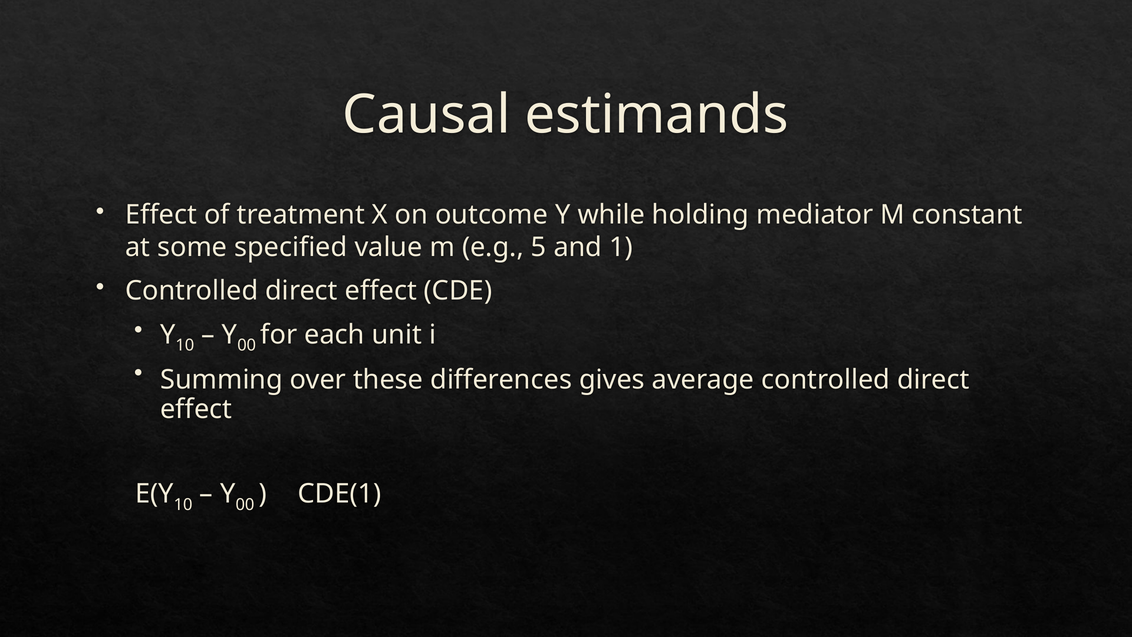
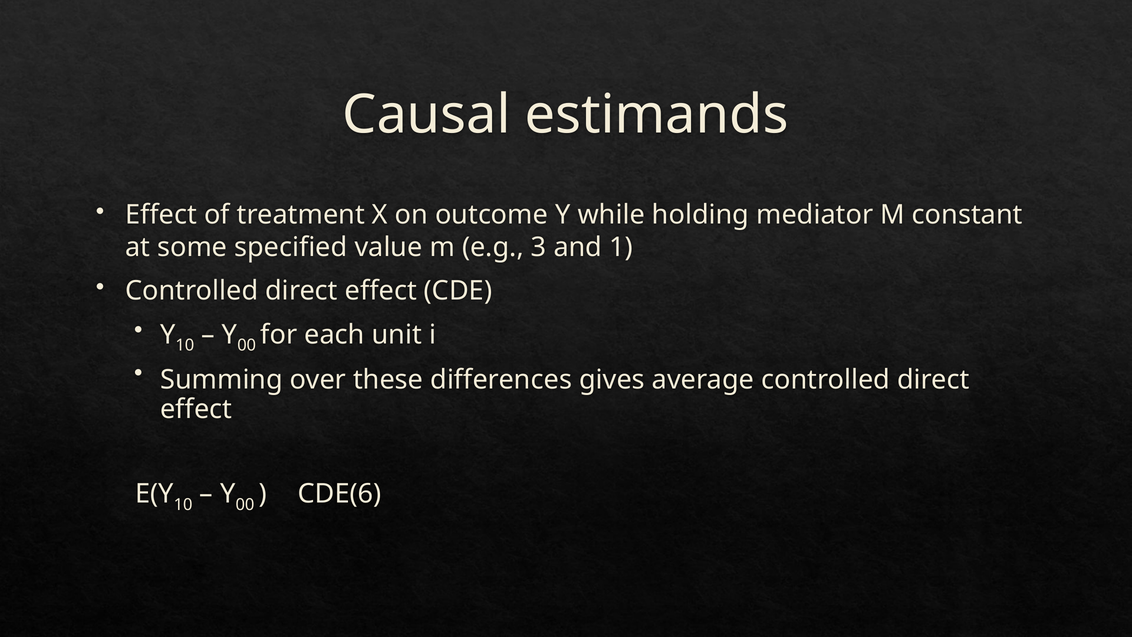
5: 5 -> 3
CDE(1: CDE(1 -> CDE(6
